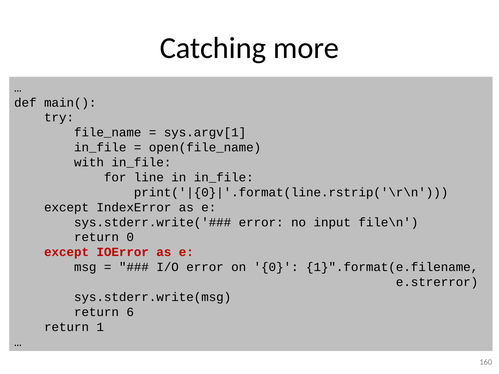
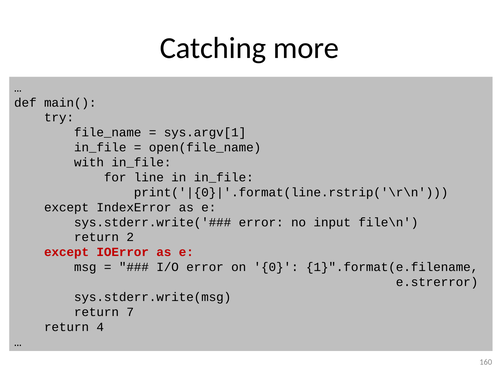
return 0: 0 -> 2
6: 6 -> 7
1: 1 -> 4
